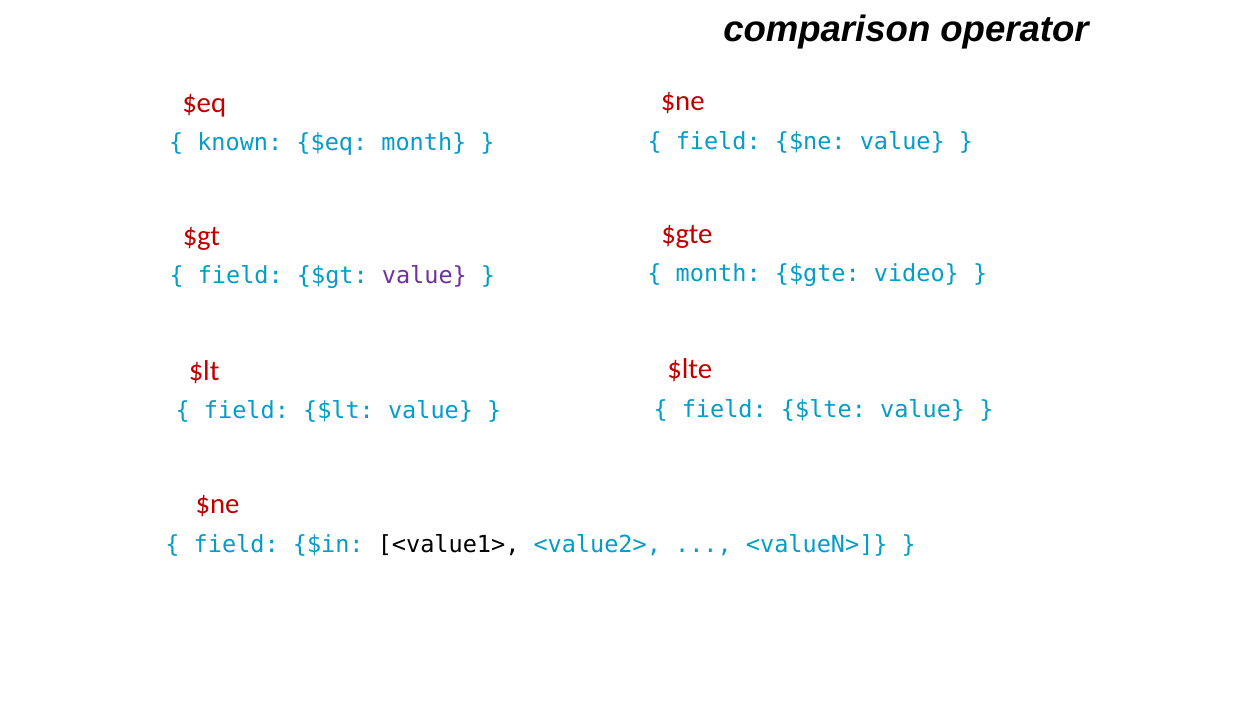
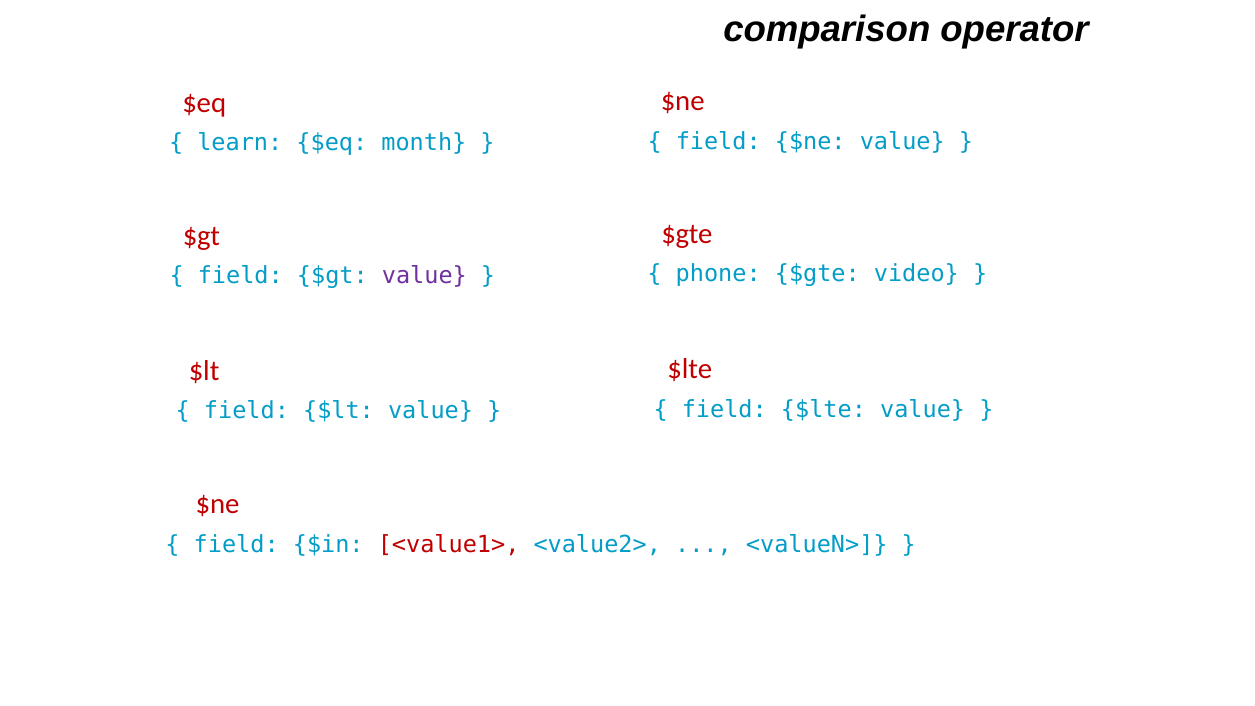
known: known -> learn
month at (718, 274): month -> phone
<value1> colour: black -> red
